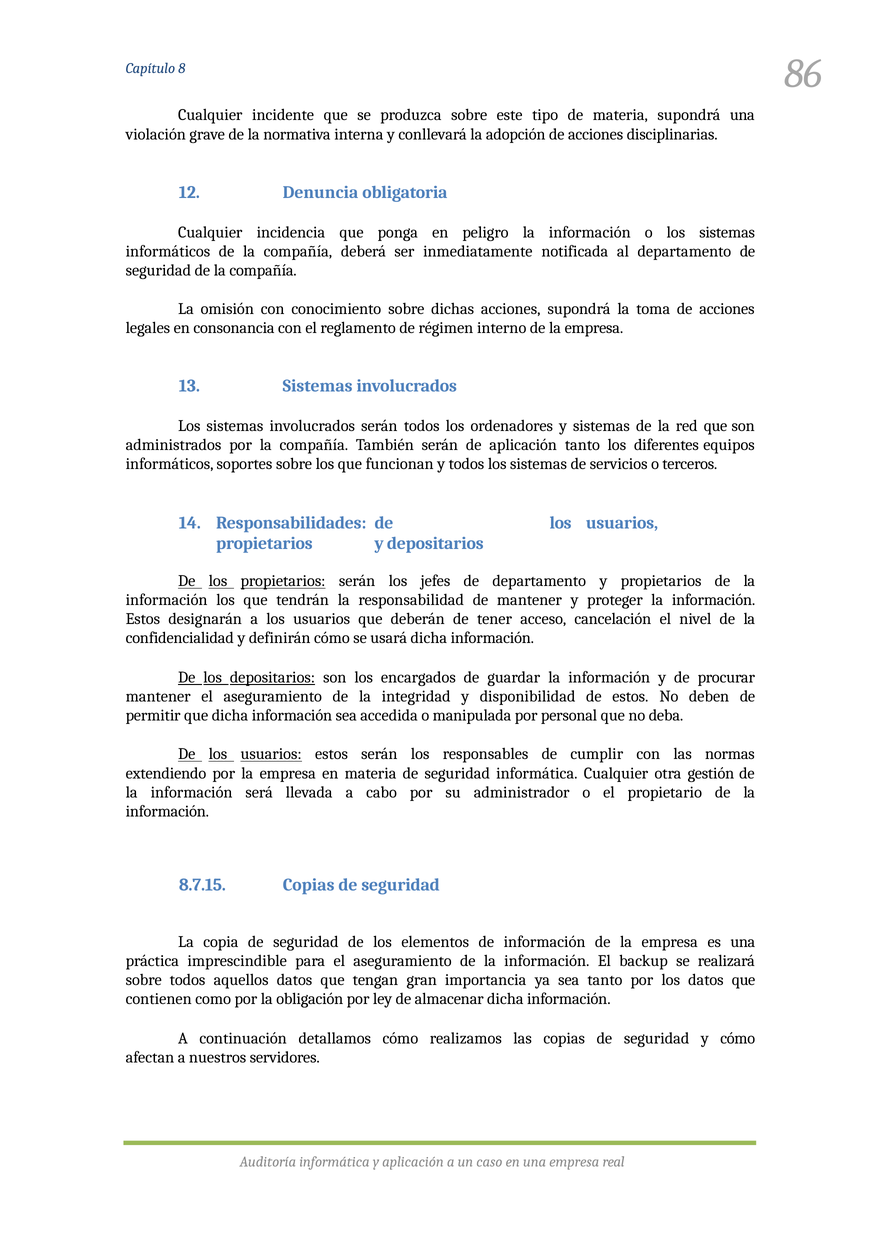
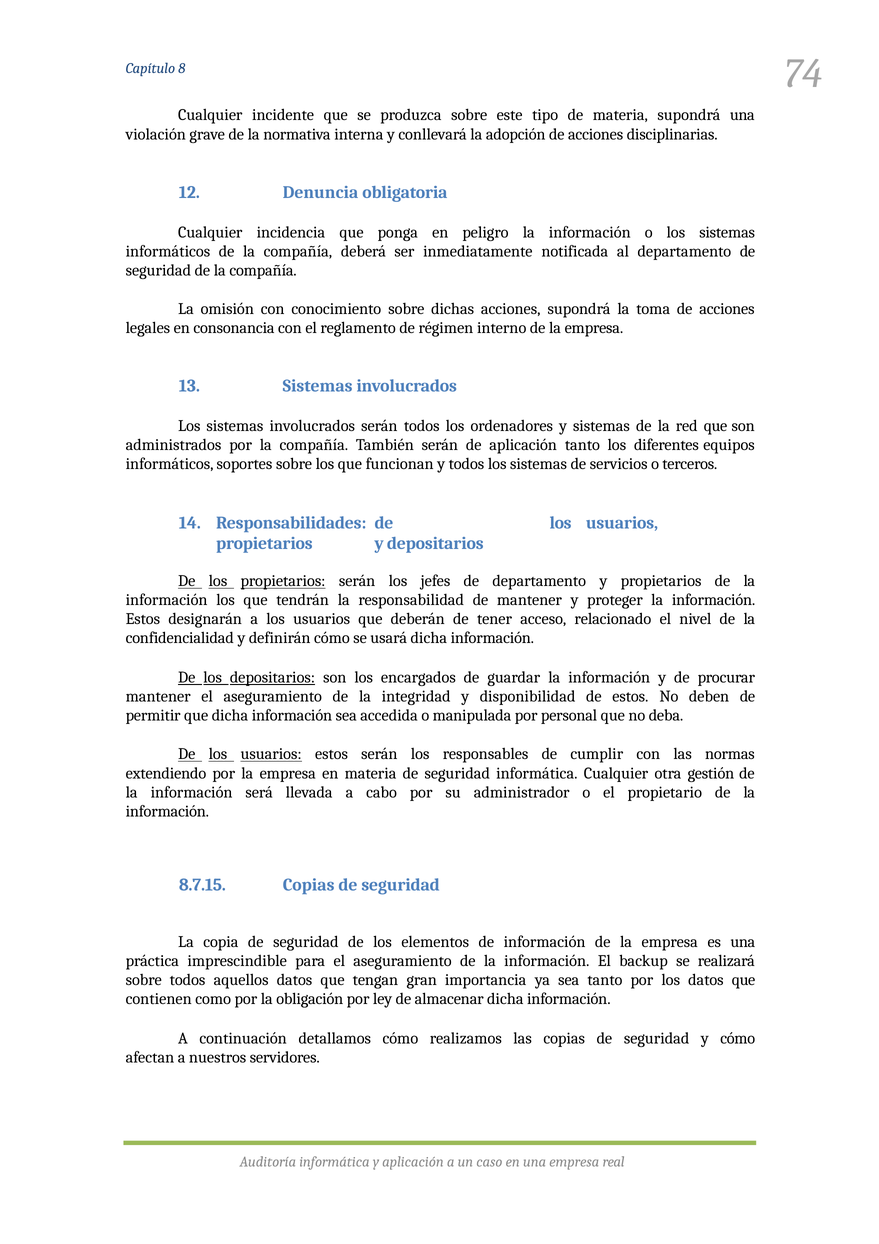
86: 86 -> 74
cancelación: cancelación -> relacionado
